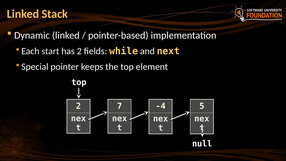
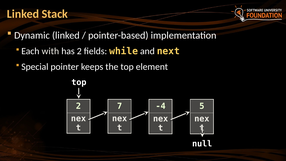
start: start -> with
